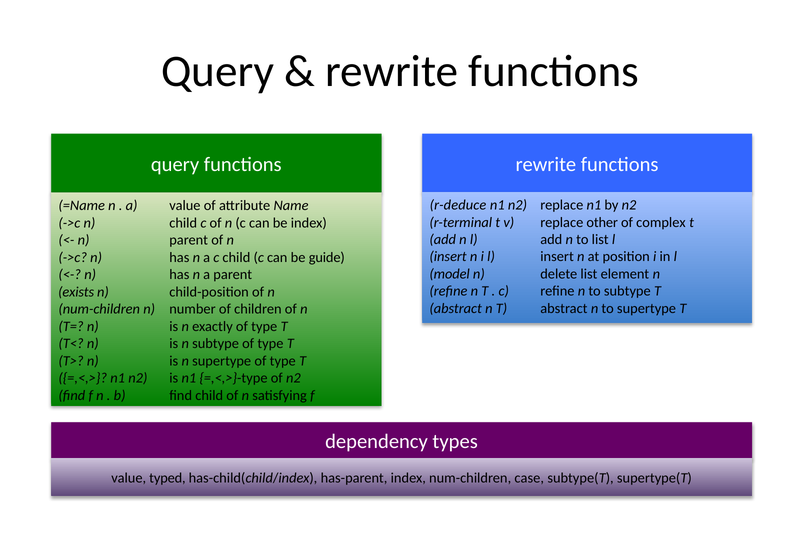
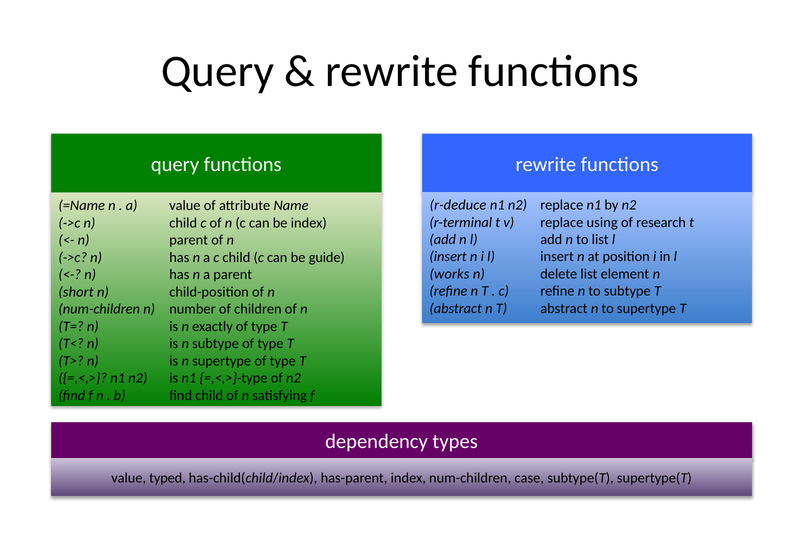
other: other -> using
complex: complex -> research
model: model -> works
exists: exists -> short
